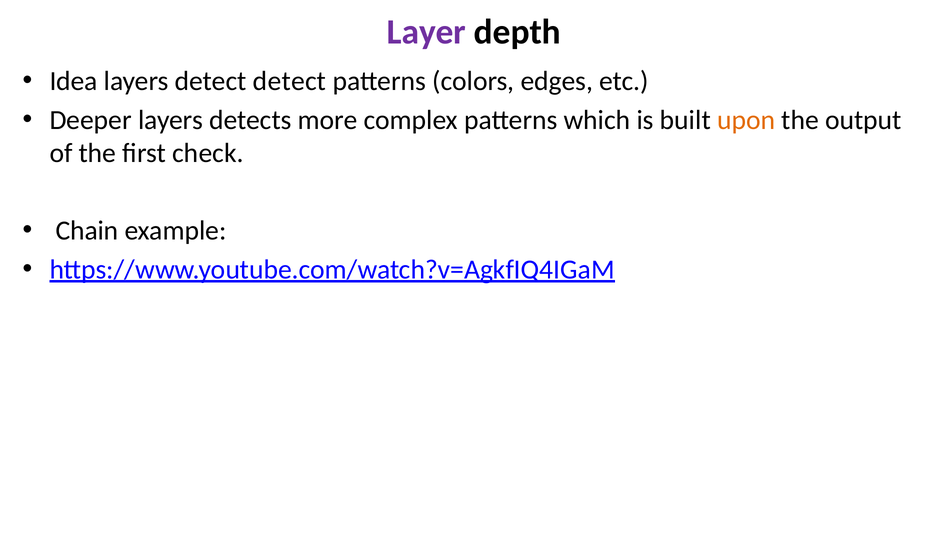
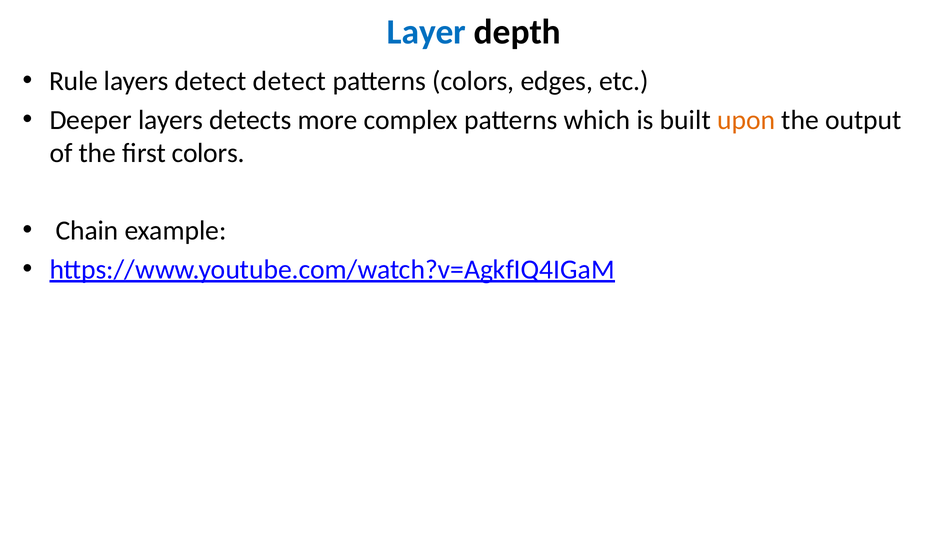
Layer colour: purple -> blue
Idea: Idea -> Rule
first check: check -> colors
